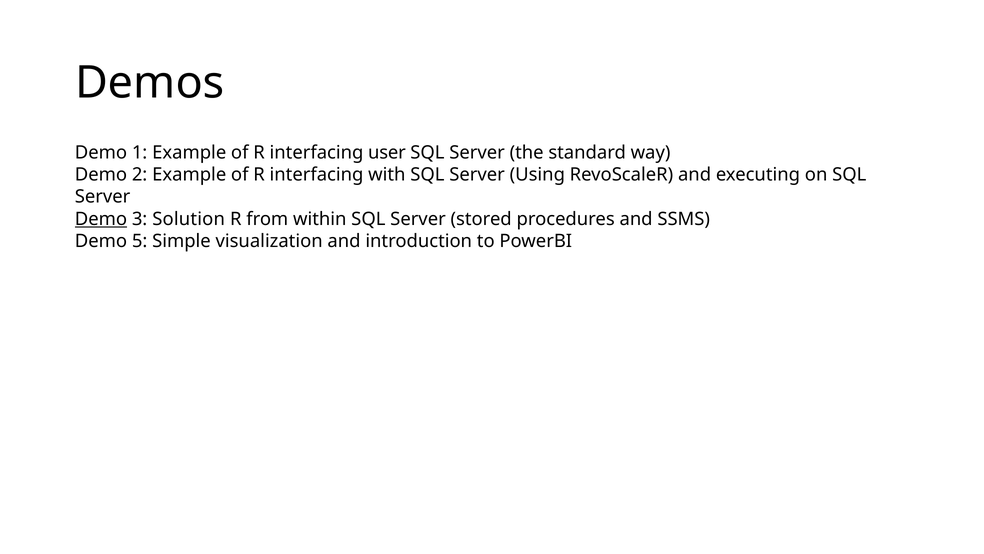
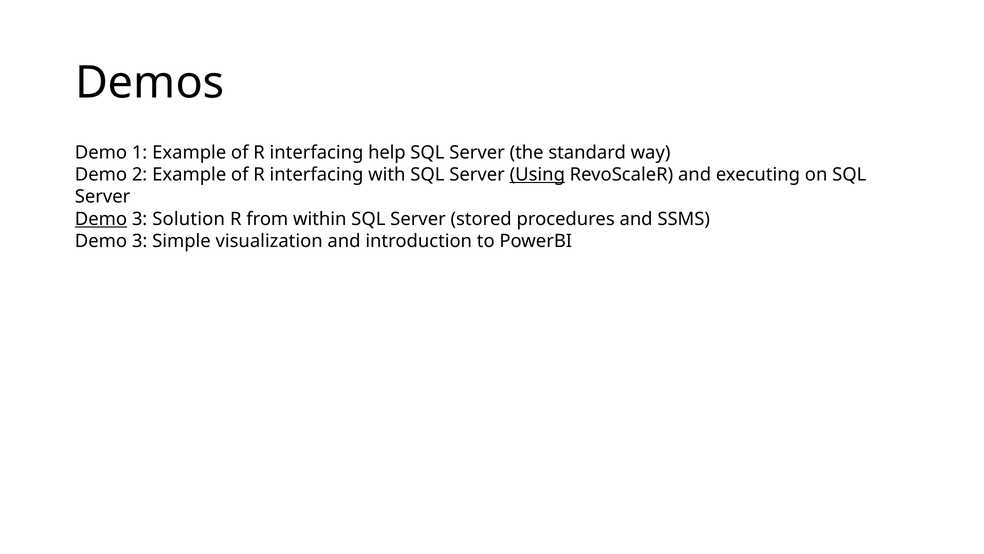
user: user -> help
Using underline: none -> present
5 at (140, 241): 5 -> 3
